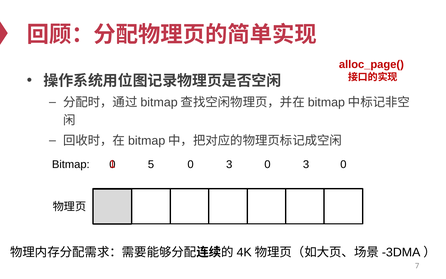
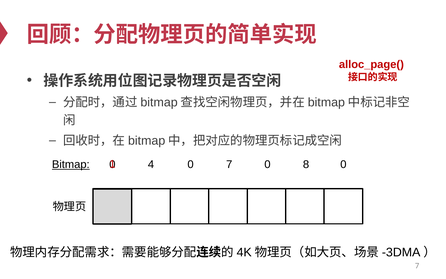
Bitmap underline: none -> present
5: 5 -> 4
3 at (229, 164): 3 -> 7
3 at (306, 164): 3 -> 8
